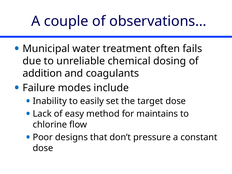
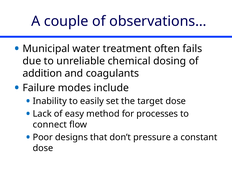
maintains: maintains -> processes
chlorine: chlorine -> connect
